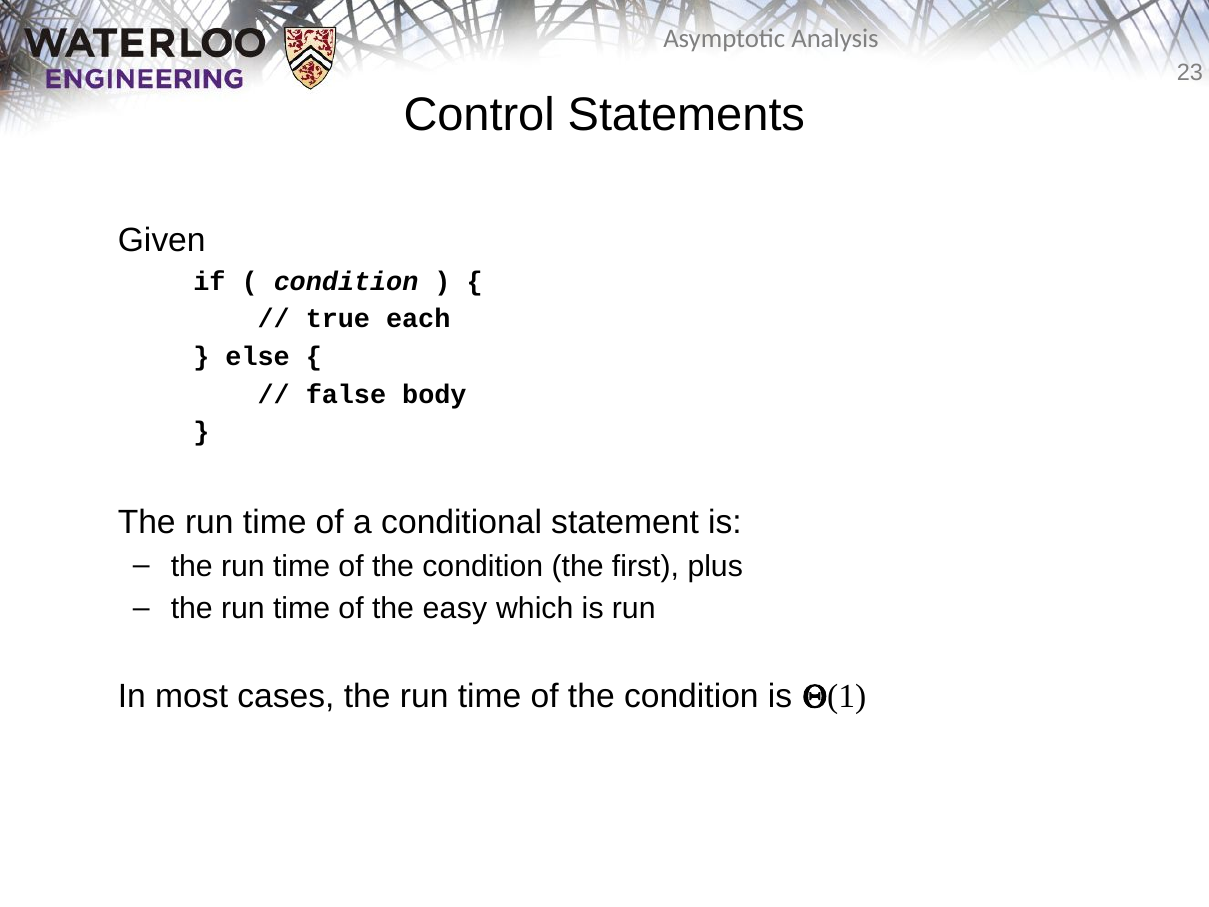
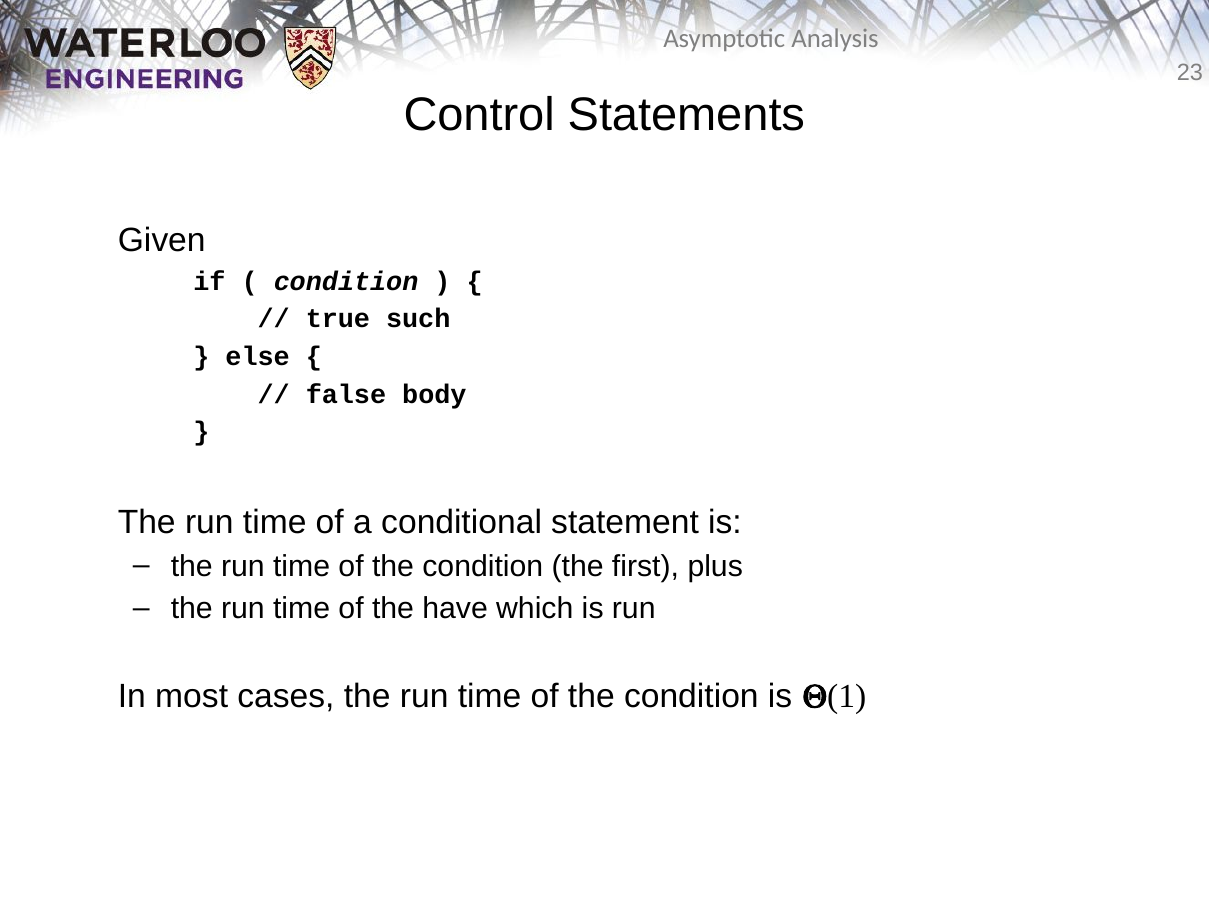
each: each -> such
easy: easy -> have
